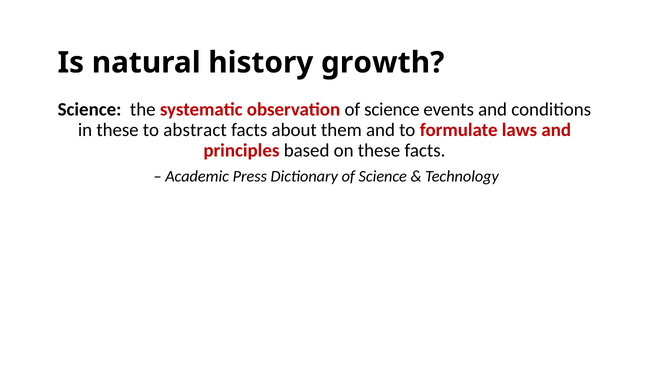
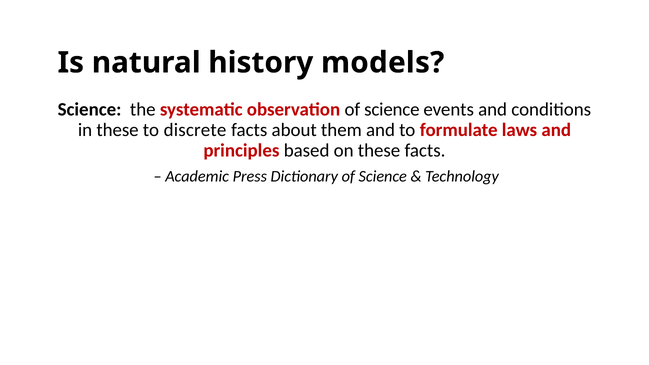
growth: growth -> models
abstract: abstract -> discrete
